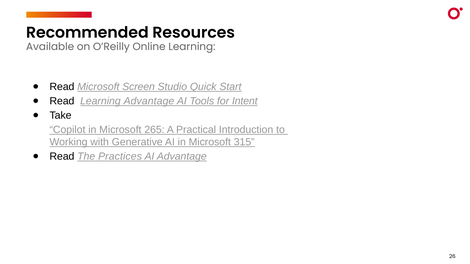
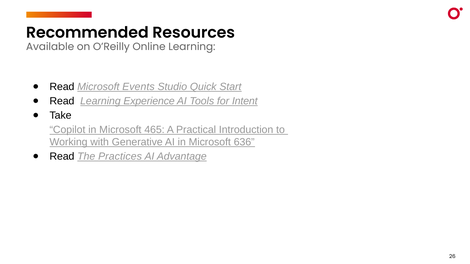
Screen: Screen -> Events
Learning Advantage: Advantage -> Experience
265: 265 -> 465
315: 315 -> 636
